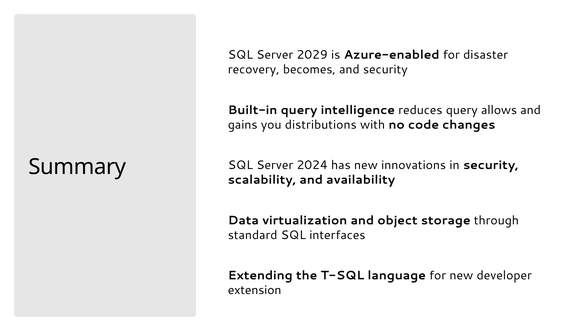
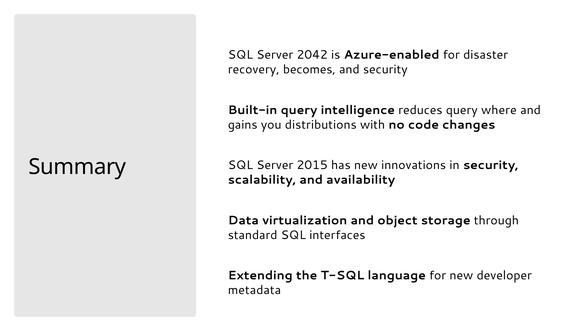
2029: 2029 -> 2042
allows: allows -> where
2024: 2024 -> 2015
extension: extension -> metadata
